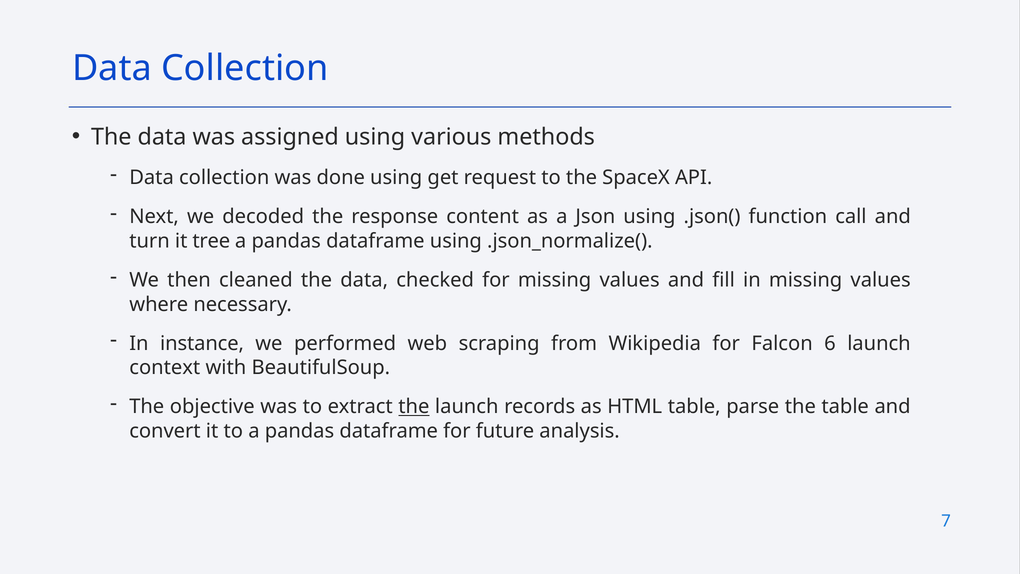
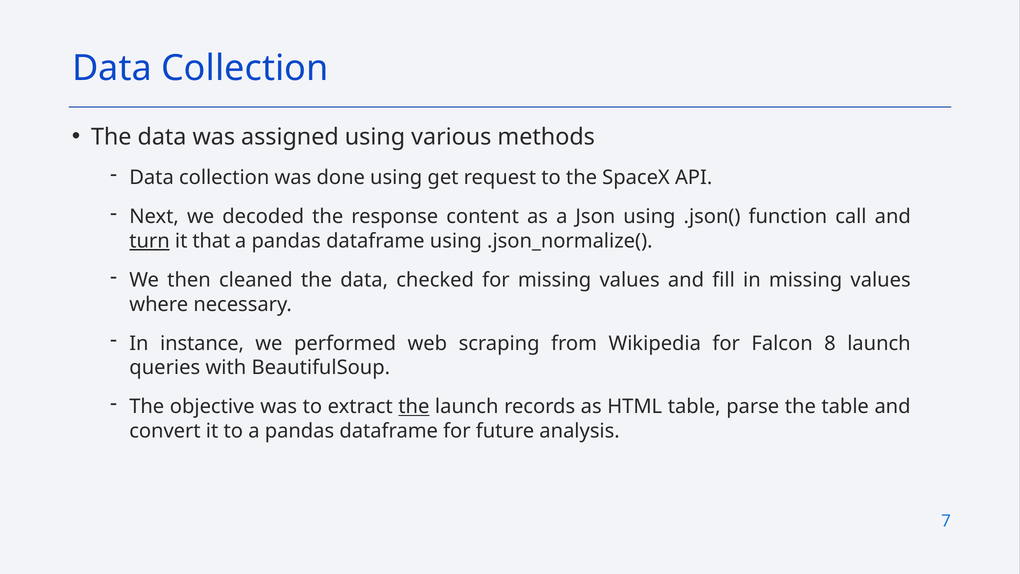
turn underline: none -> present
tree: tree -> that
6: 6 -> 8
context: context -> queries
